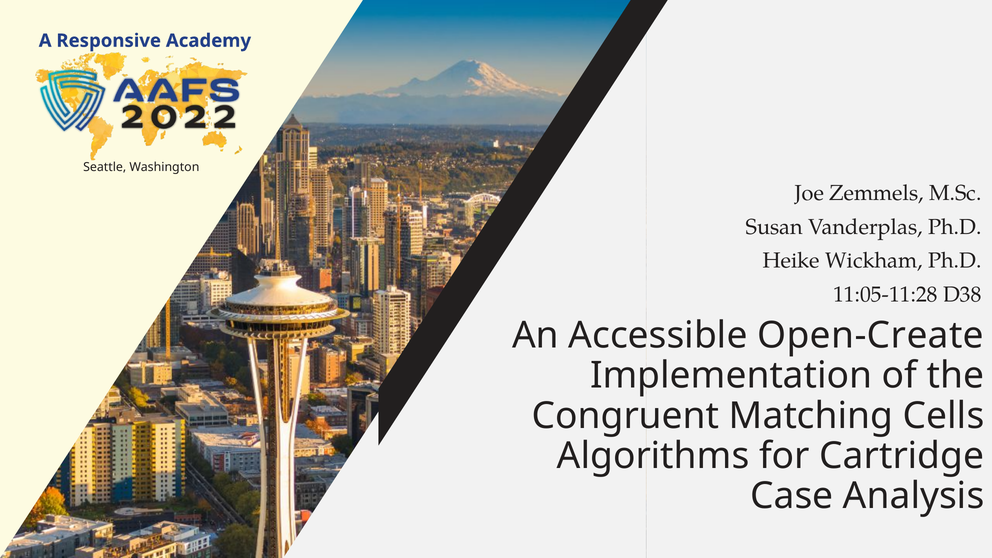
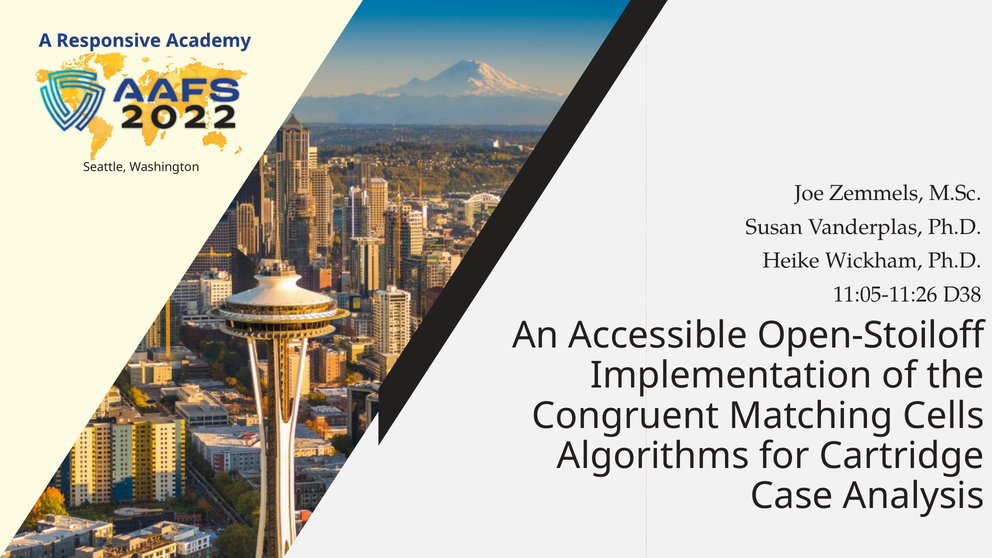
11:05-11:28: 11:05-11:28 -> 11:05-11:26
Open-Create: Open-Create -> Open-Stoiloff
